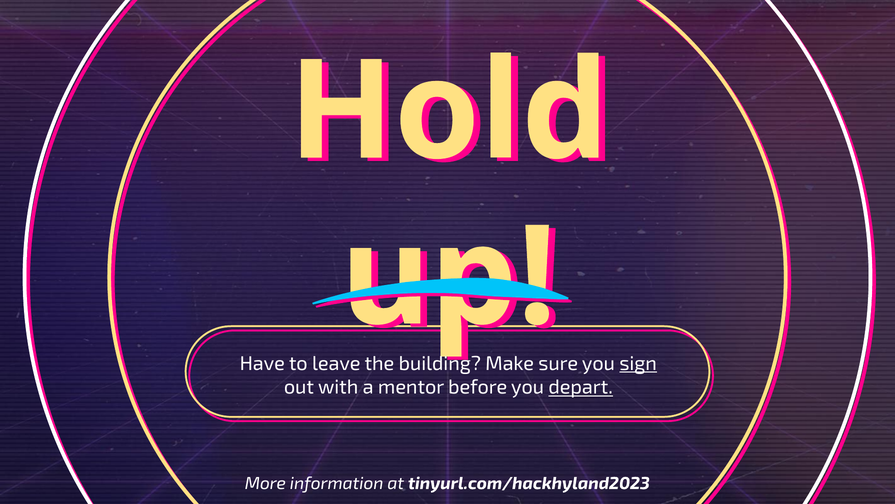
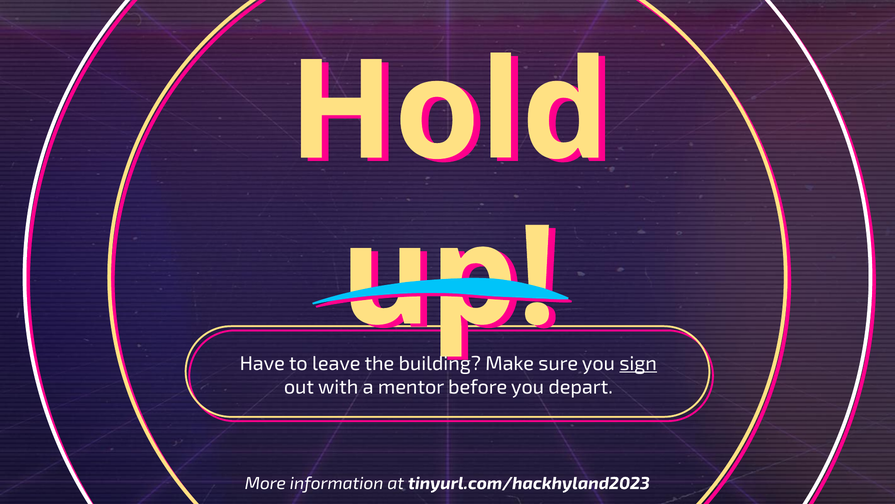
depart underline: present -> none
